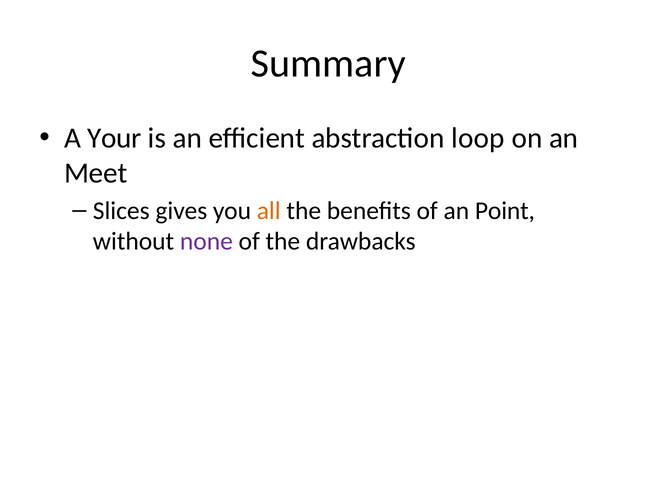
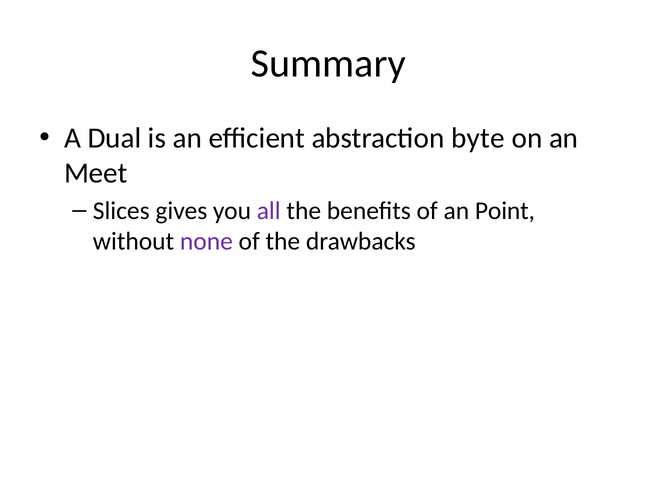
Your: Your -> Dual
loop: loop -> byte
all colour: orange -> purple
